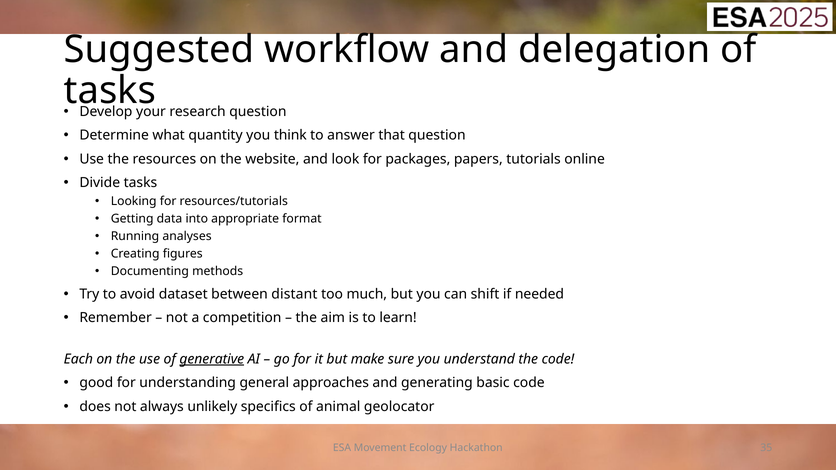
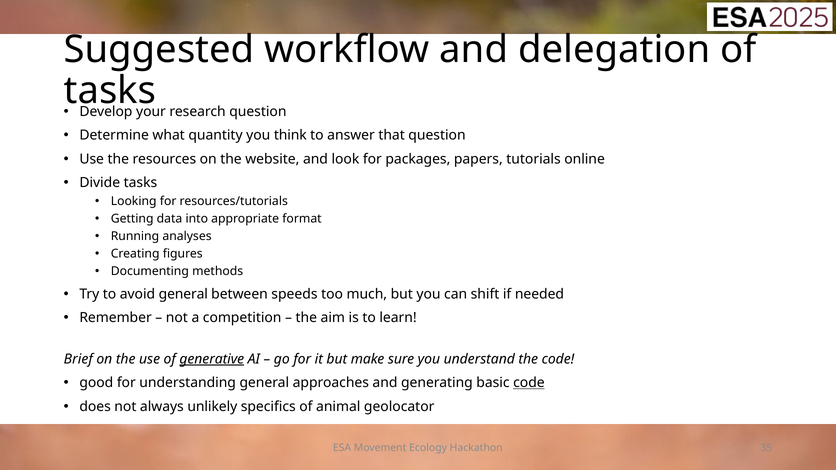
avoid dataset: dataset -> general
distant: distant -> speeds
Each: Each -> Brief
code at (529, 383) underline: none -> present
